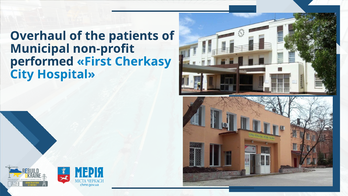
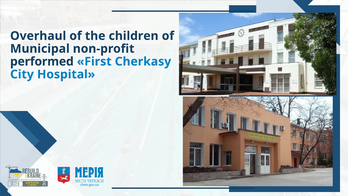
patients: patients -> children
